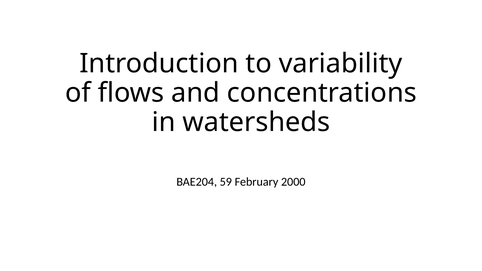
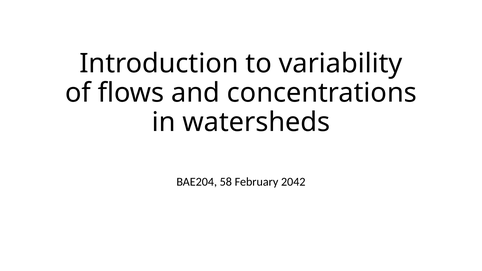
59: 59 -> 58
2000: 2000 -> 2042
